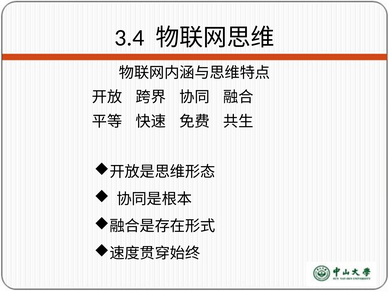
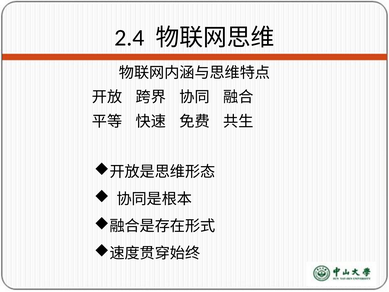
3.4: 3.4 -> 2.4
